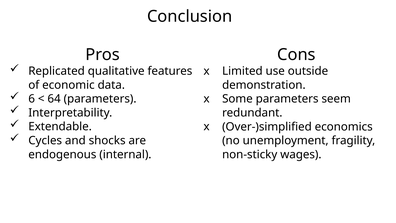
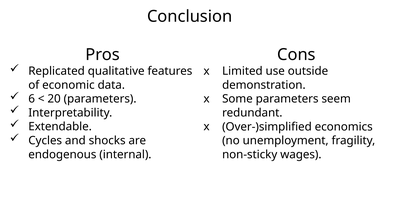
64: 64 -> 20
